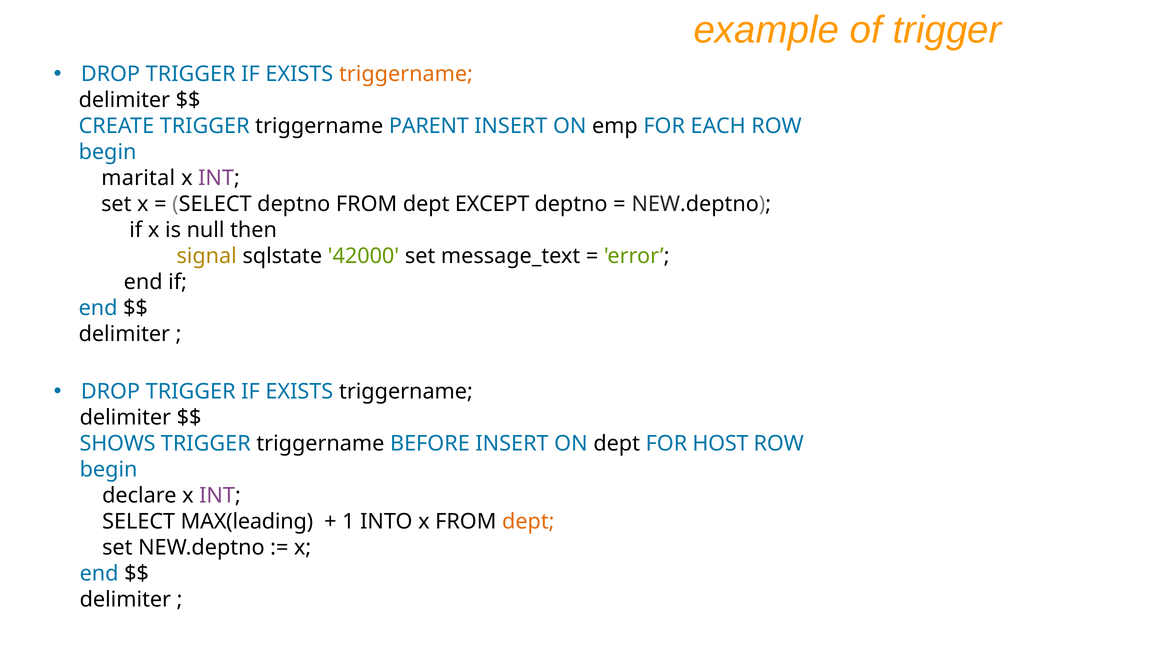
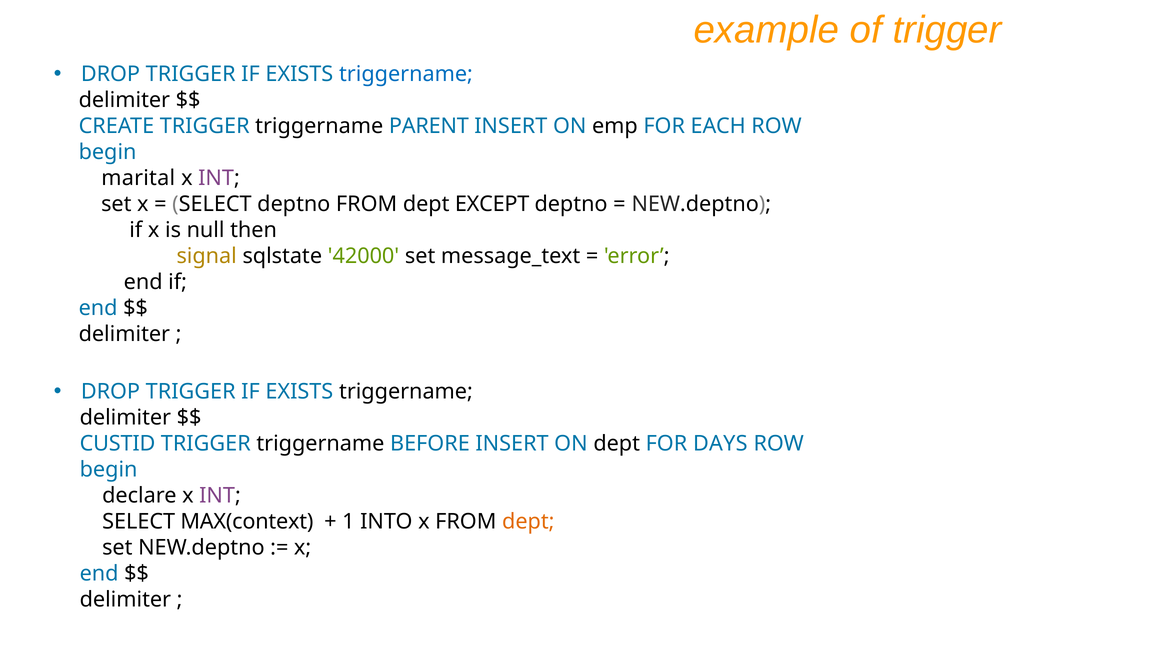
triggername at (406, 74) colour: orange -> blue
SHOWS: SHOWS -> CUSTID
HOST: HOST -> DAYS
MAX(leading: MAX(leading -> MAX(context
